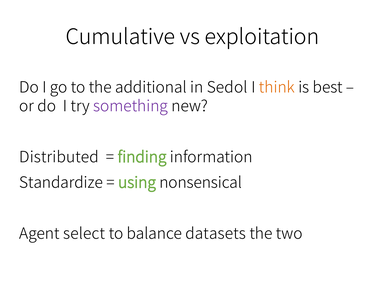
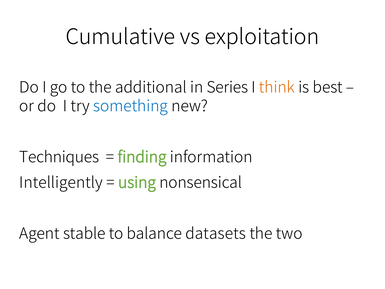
Sedol: Sedol -> Series
something colour: purple -> blue
Distributed: Distributed -> Techniques
Standardize: Standardize -> Intelligently
select: select -> stable
